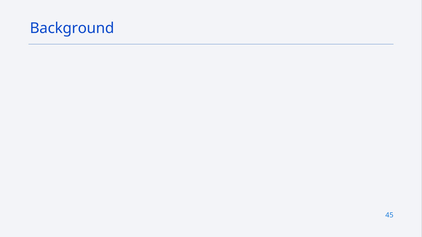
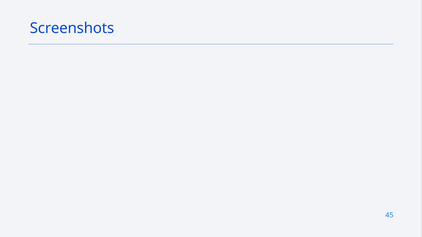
Background: Background -> Screenshots
